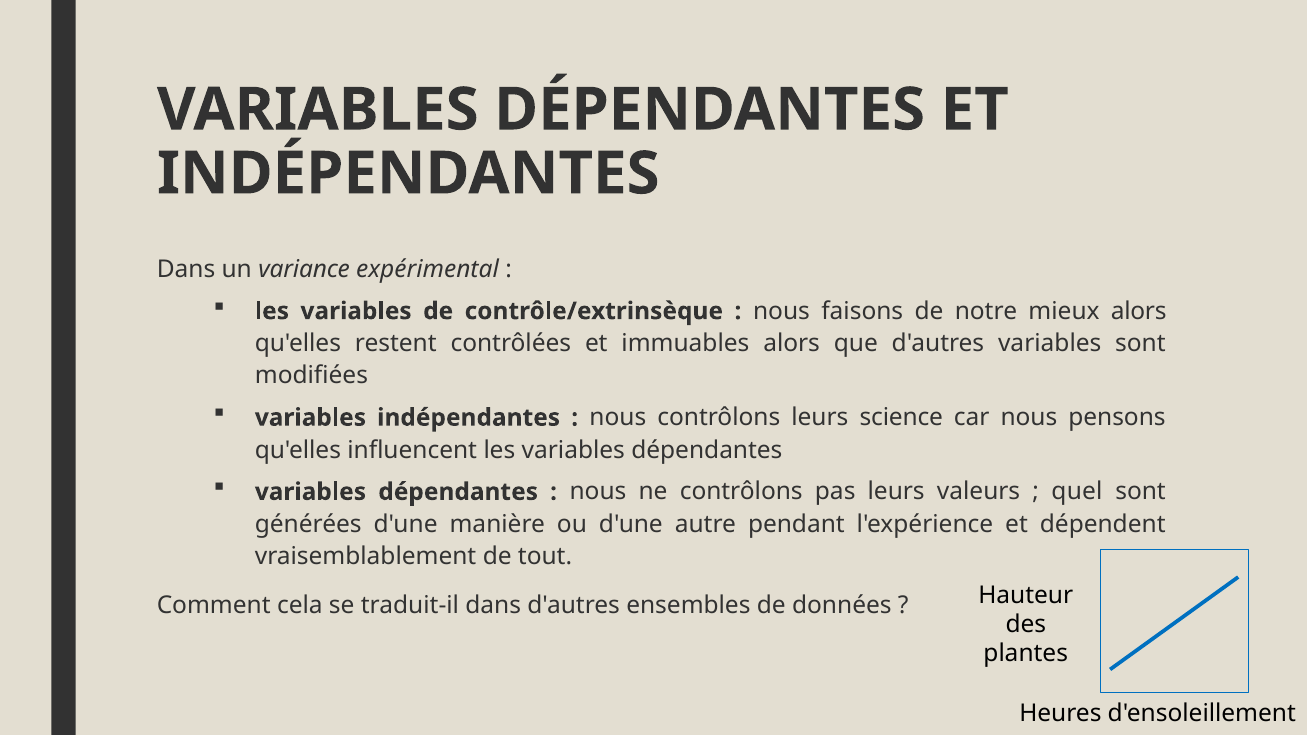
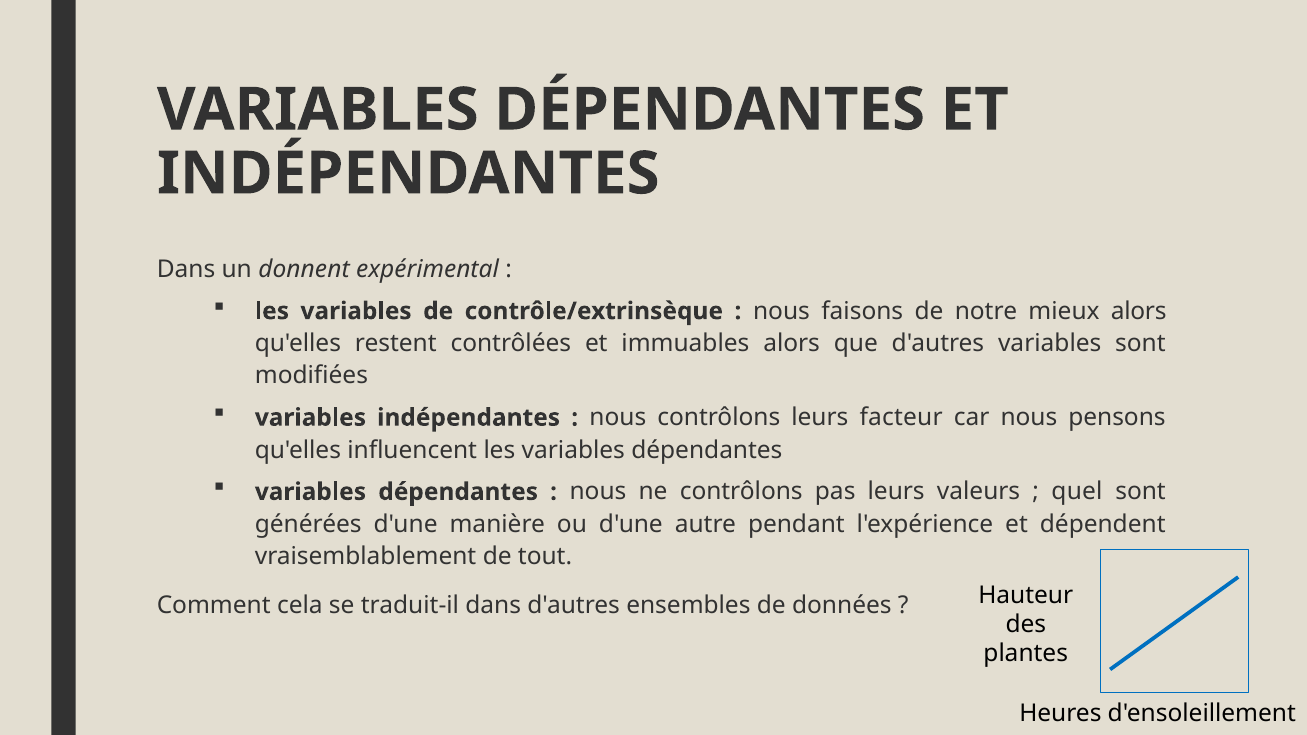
variance: variance -> donnent
science: science -> facteur
